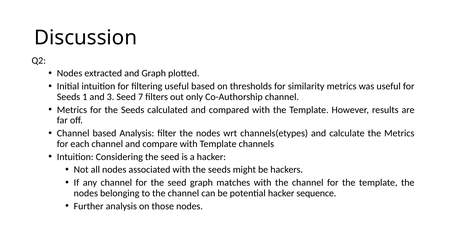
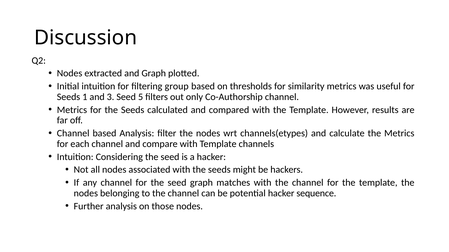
filtering useful: useful -> group
7: 7 -> 5
